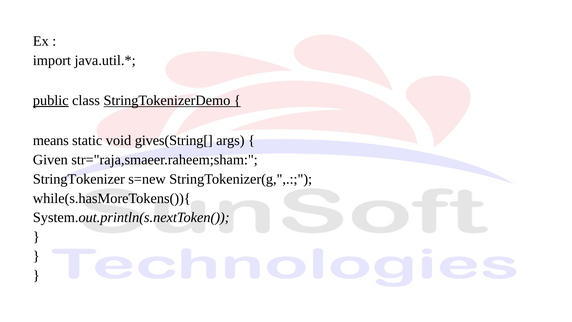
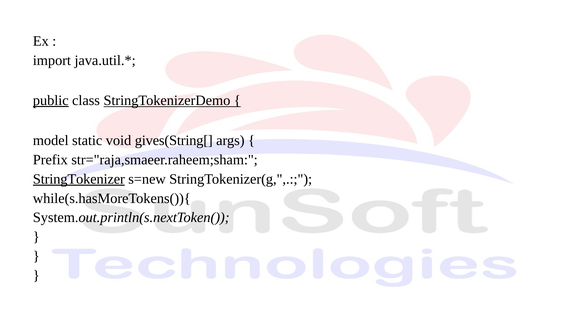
means: means -> model
Given: Given -> Prefix
StringTokenizer underline: none -> present
